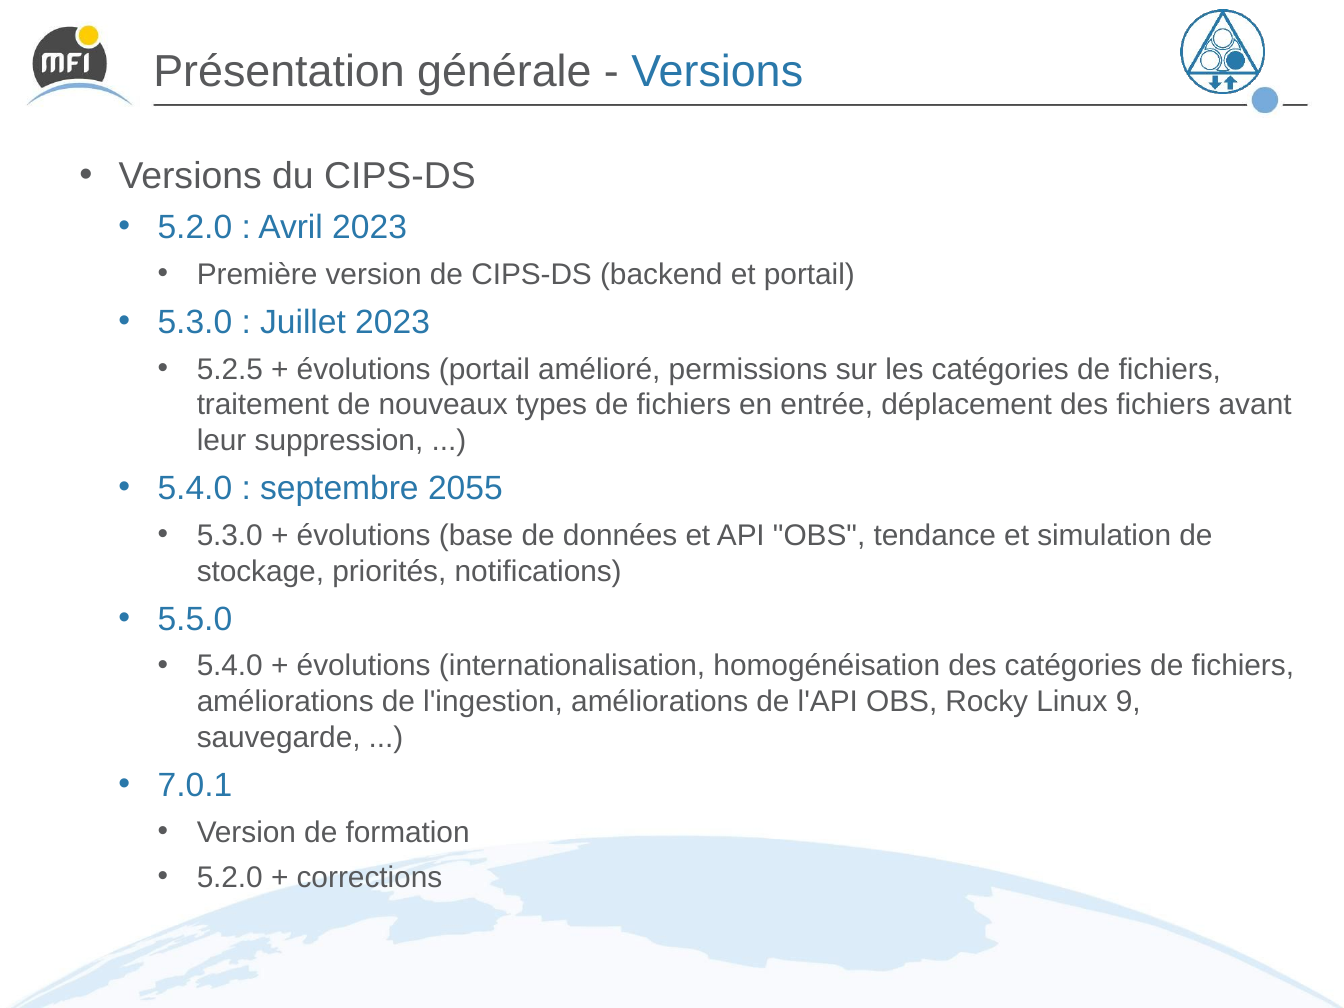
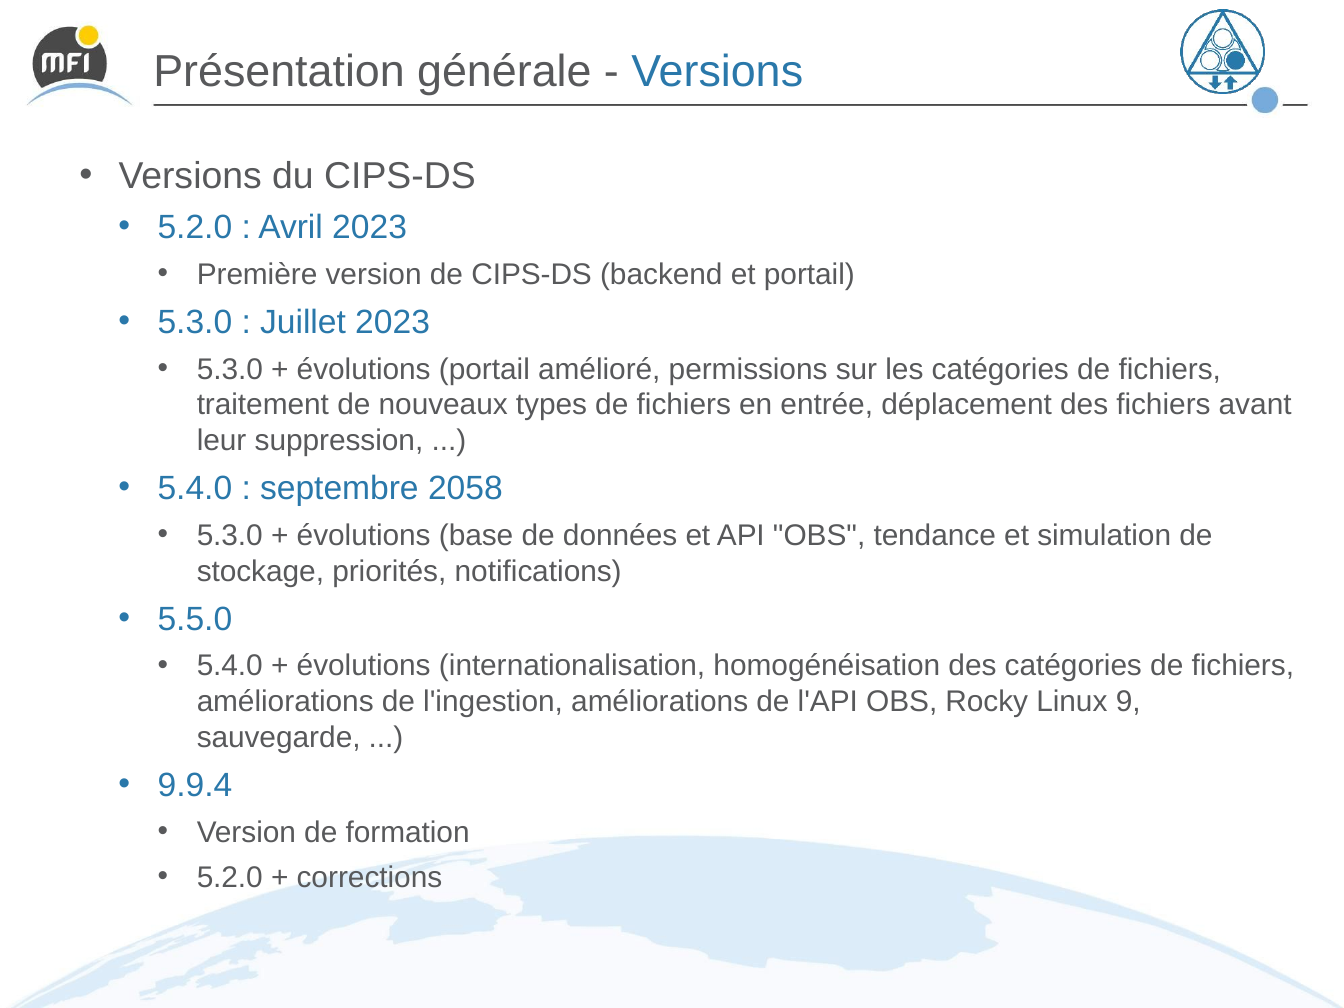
5.2.5 at (230, 369): 5.2.5 -> 5.3.0
2055: 2055 -> 2058
7.0.1: 7.0.1 -> 9.9.4
